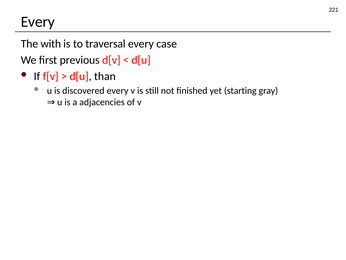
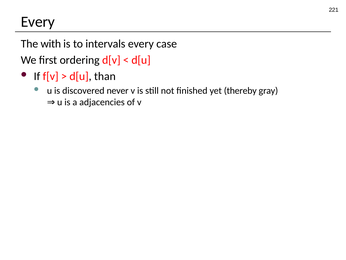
traversal: traversal -> intervals
previous: previous -> ordering
discovered every: every -> never
starting: starting -> thereby
